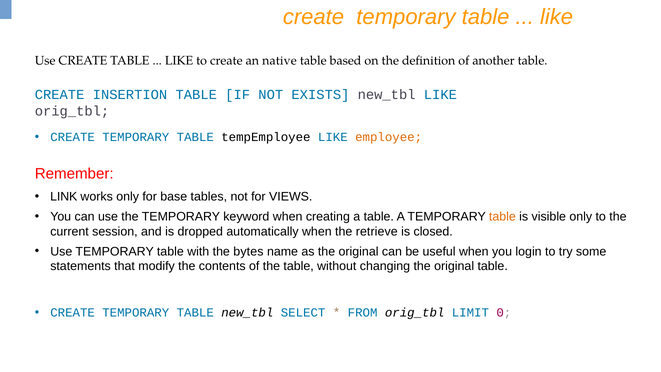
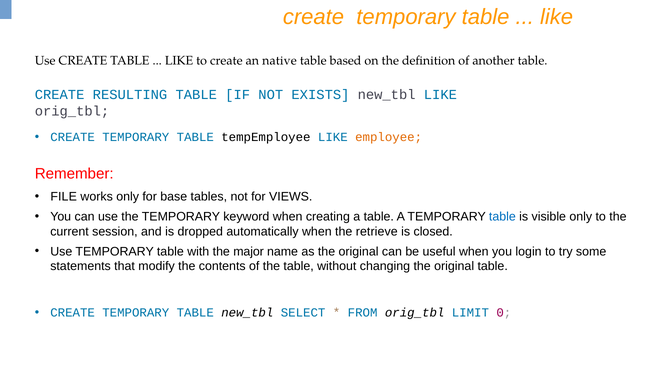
INSERTION: INSERTION -> RESULTING
LINK: LINK -> FILE
table at (502, 217) colour: orange -> blue
bytes: bytes -> major
